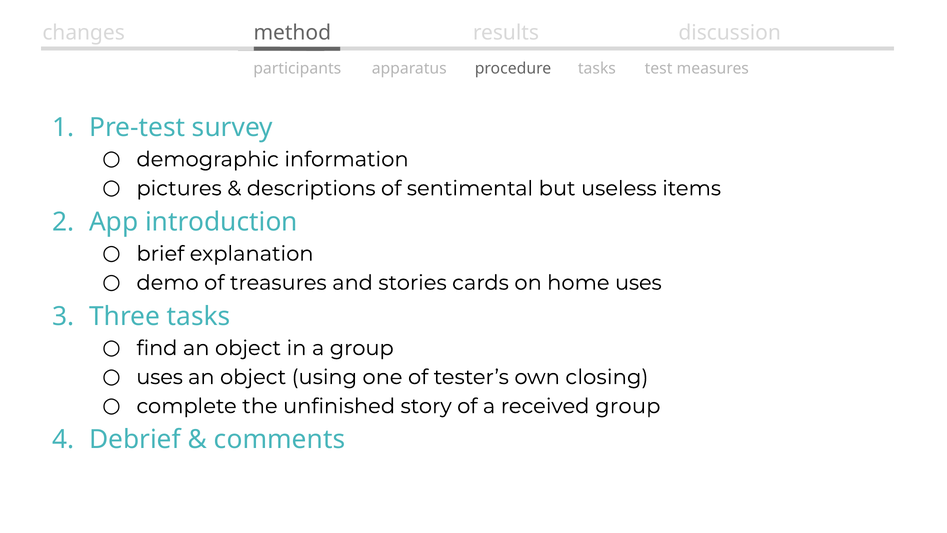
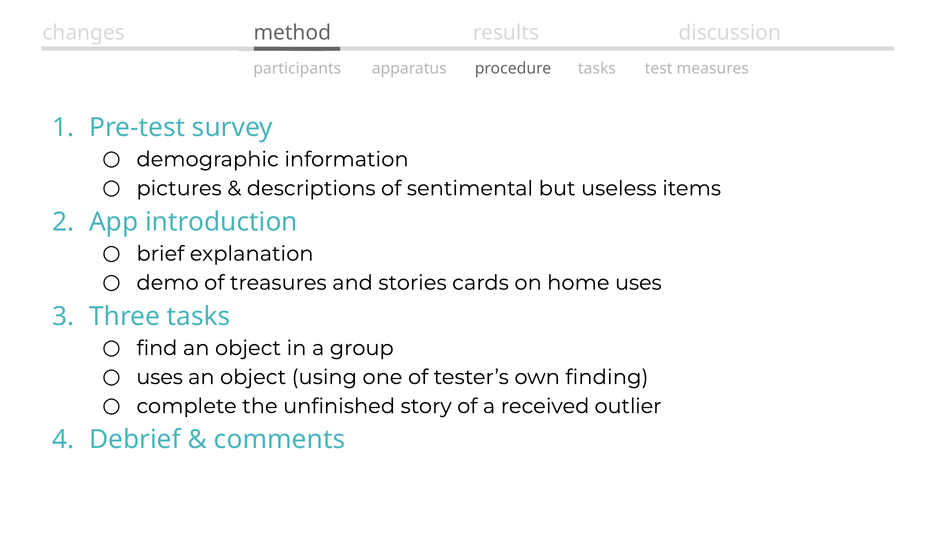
closing: closing -> finding
received group: group -> outlier
